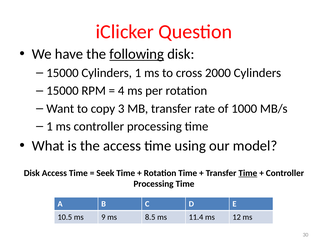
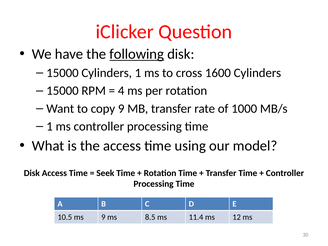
2000: 2000 -> 1600
copy 3: 3 -> 9
Time at (248, 173) underline: present -> none
